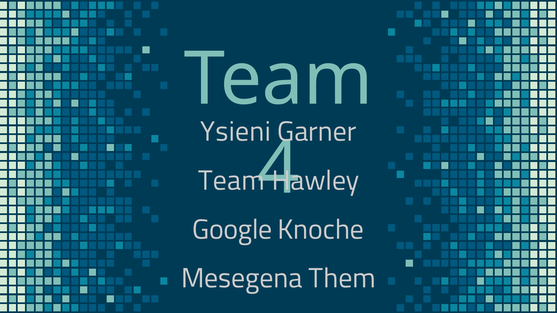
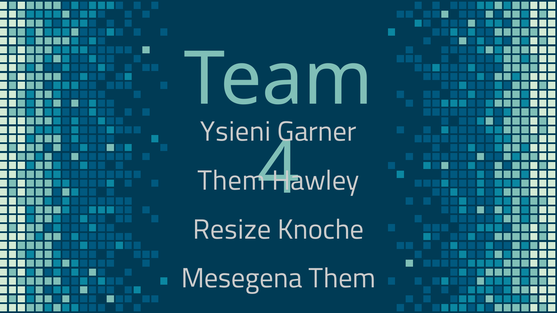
Team at (231, 181): Team -> Them
Google: Google -> Resize
